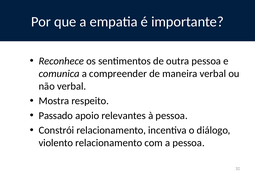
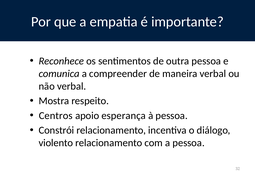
Passado: Passado -> Centros
relevantes: relevantes -> esperança
